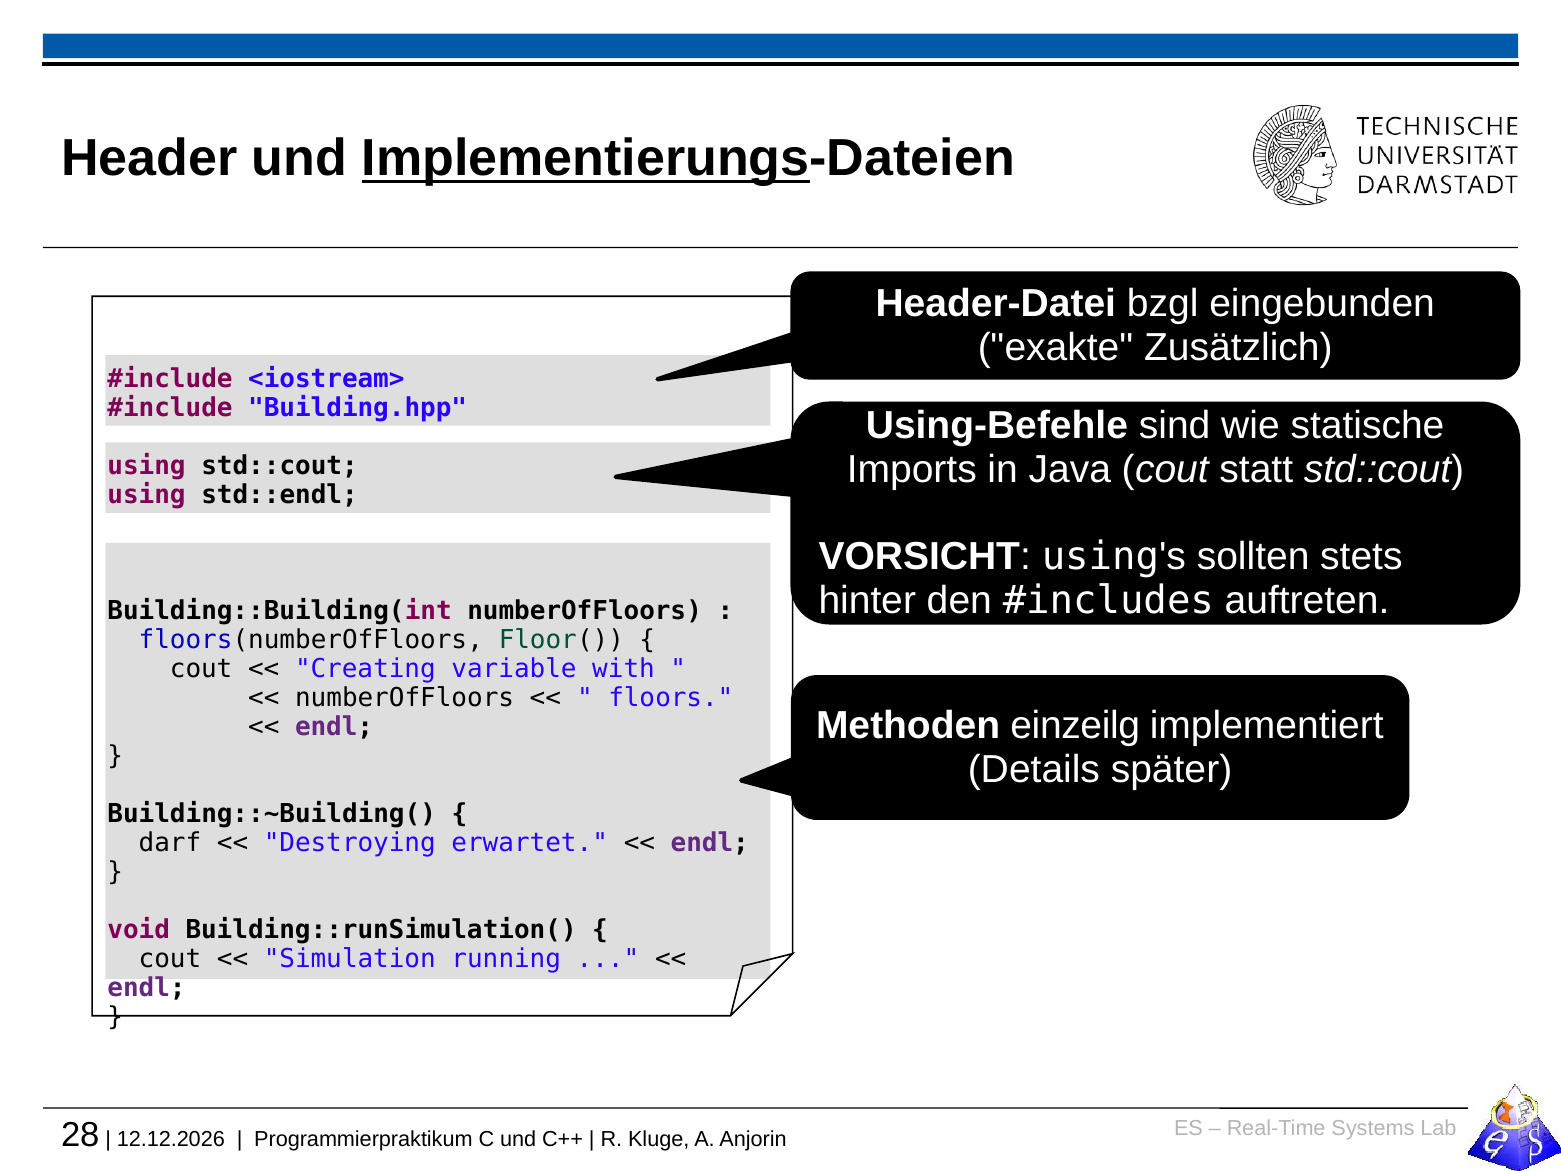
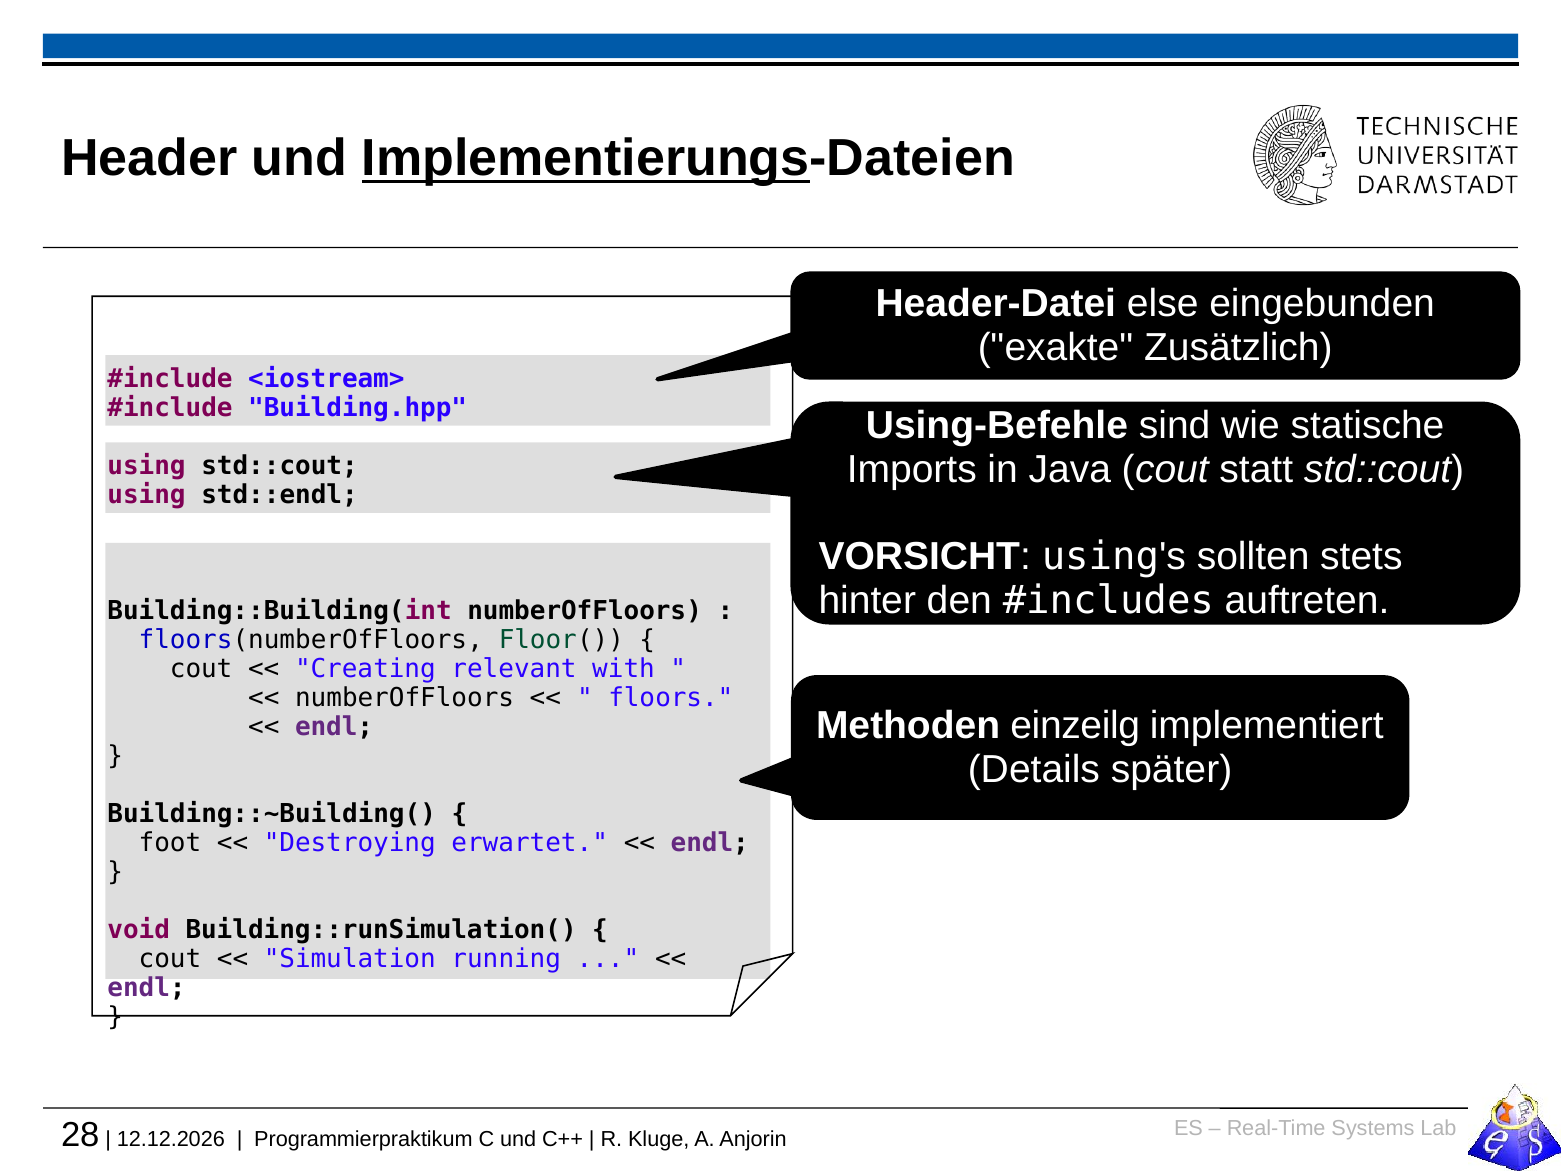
bzgl: bzgl -> else
variable: variable -> relevant
darf: darf -> foot
